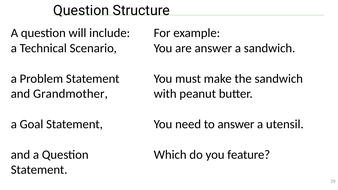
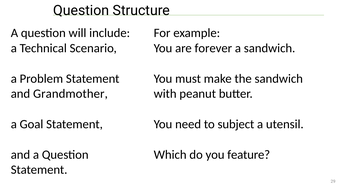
are answer: answer -> forever
to answer: answer -> subject
